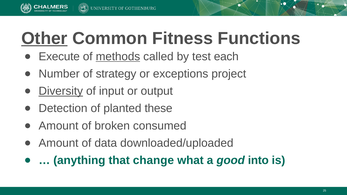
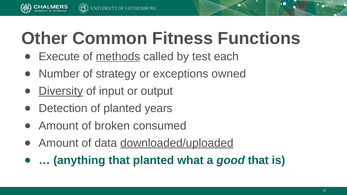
Other underline: present -> none
project: project -> owned
these: these -> years
downloaded/uploaded underline: none -> present
that change: change -> planted
good into: into -> that
